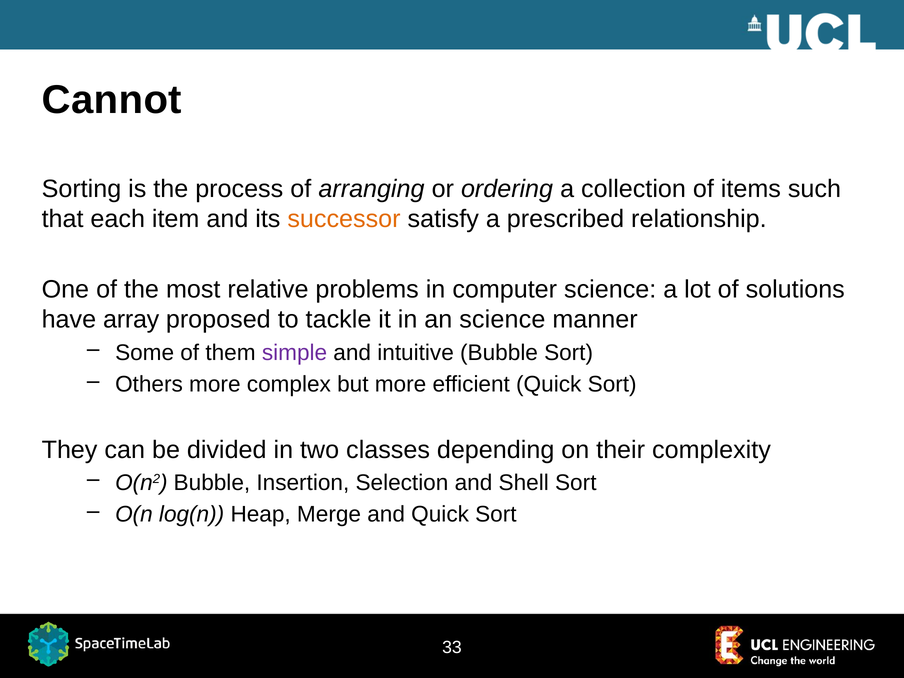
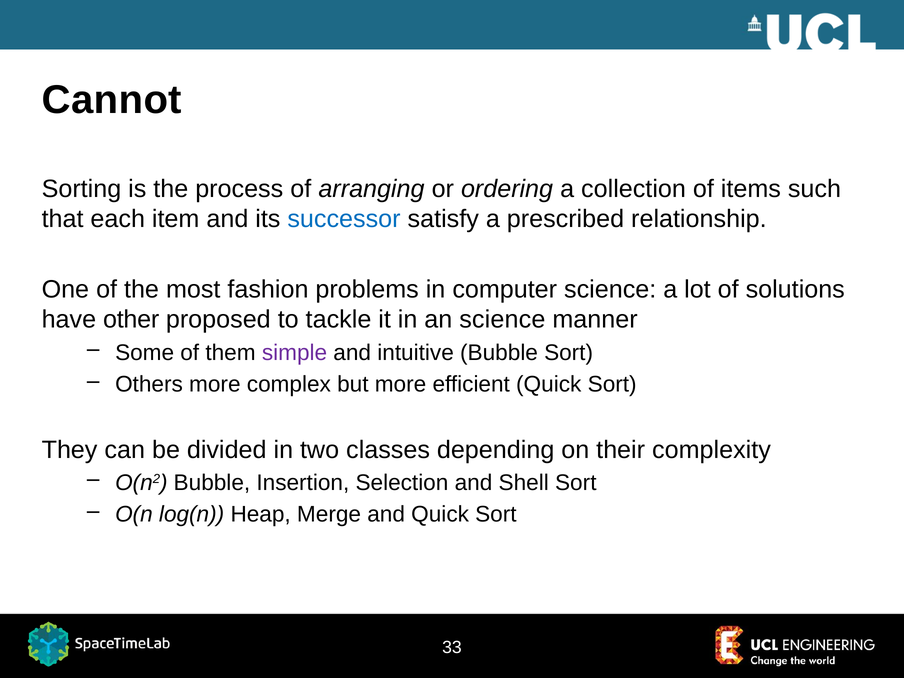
successor colour: orange -> blue
relative: relative -> fashion
array: array -> other
